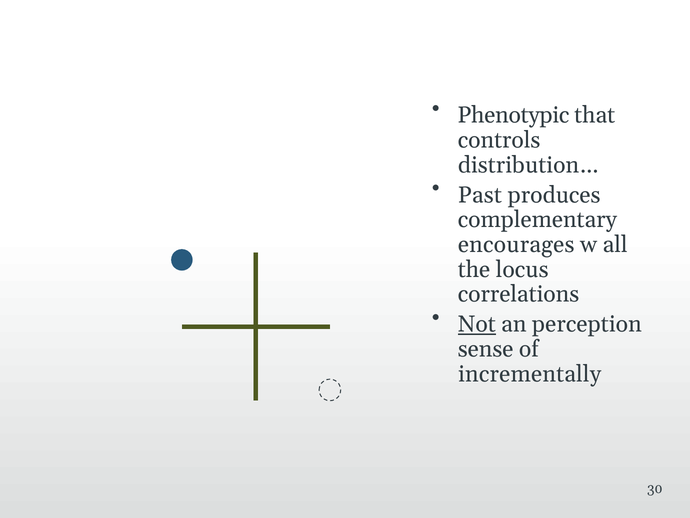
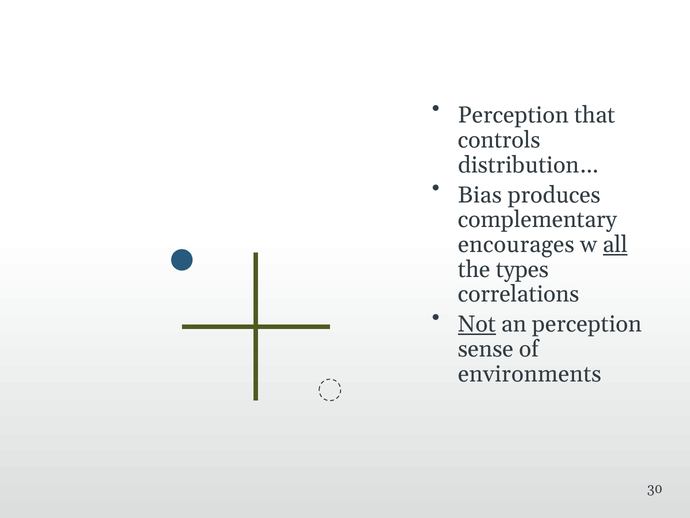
Phenotypic at (513, 115): Phenotypic -> Perception
Past: Past -> Bias
all underline: none -> present
locus: locus -> types
incrementally: incrementally -> environments
